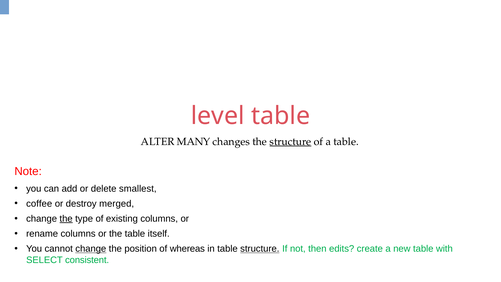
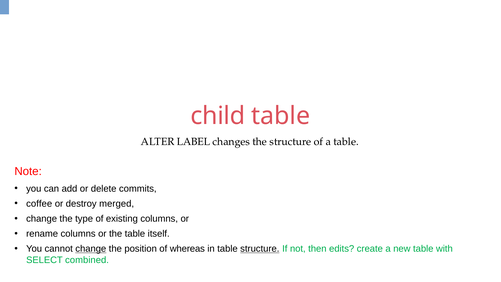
level: level -> child
MANY: MANY -> LABEL
structure at (290, 142) underline: present -> none
smallest: smallest -> commits
the at (66, 219) underline: present -> none
consistent: consistent -> combined
